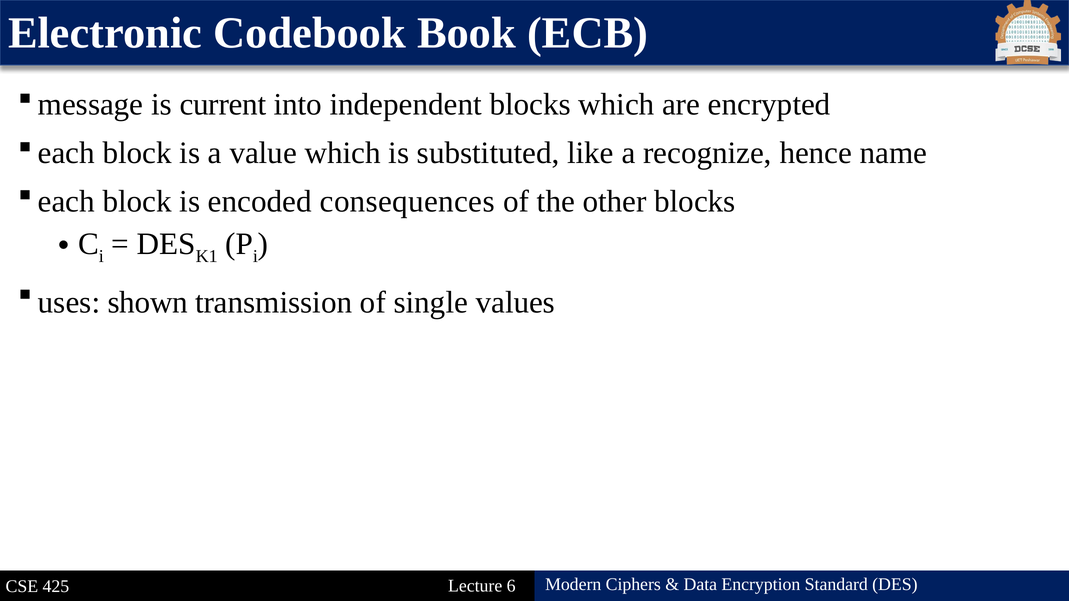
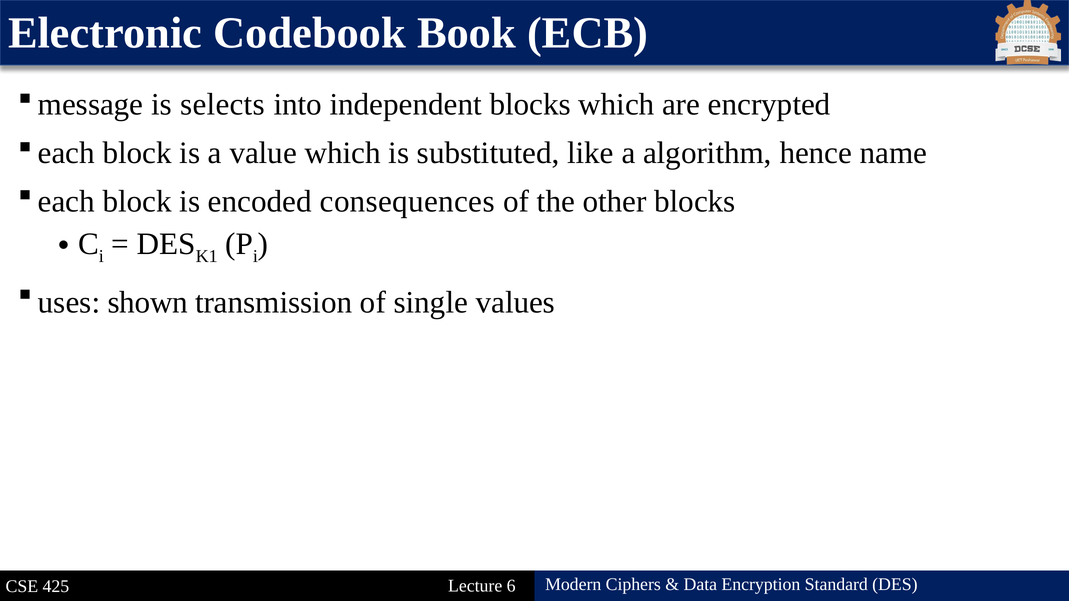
current: current -> selects
recognize: recognize -> algorithm
